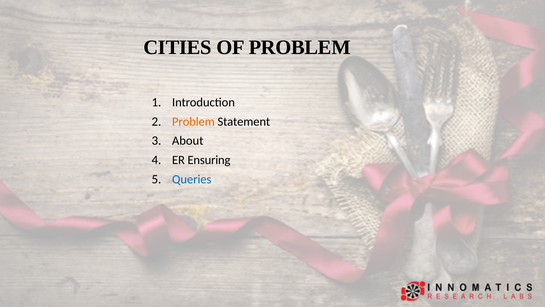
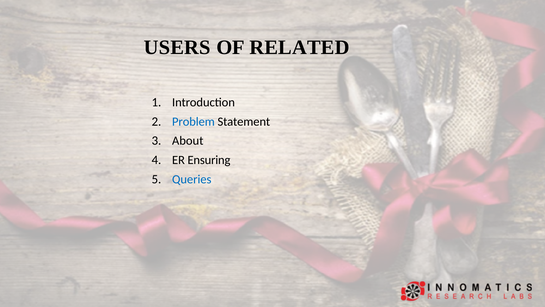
CITIES: CITIES -> USERS
OF PROBLEM: PROBLEM -> RELATED
Problem at (193, 121) colour: orange -> blue
